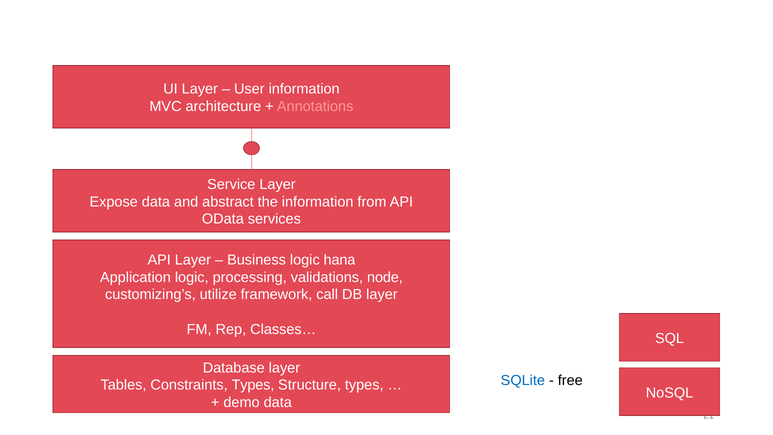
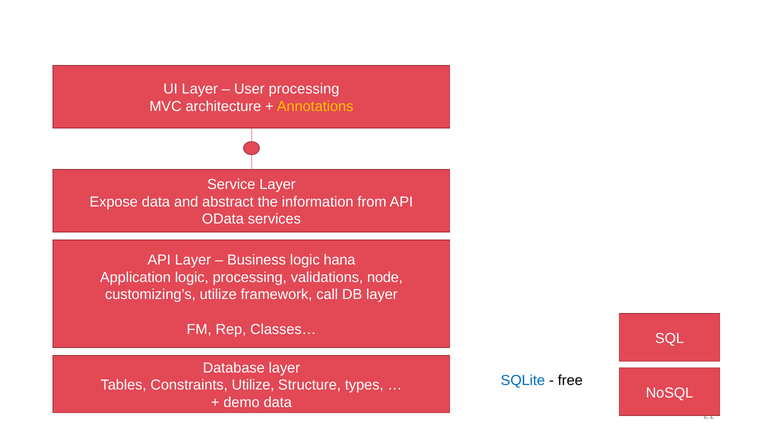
User information: information -> processing
Annotations colour: pink -> yellow
Constraints Types: Types -> Utilize
